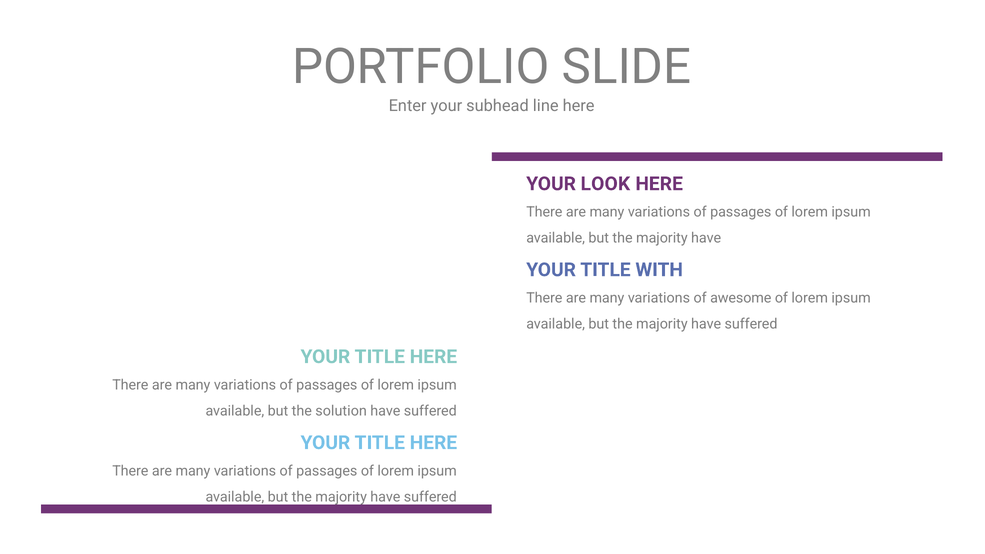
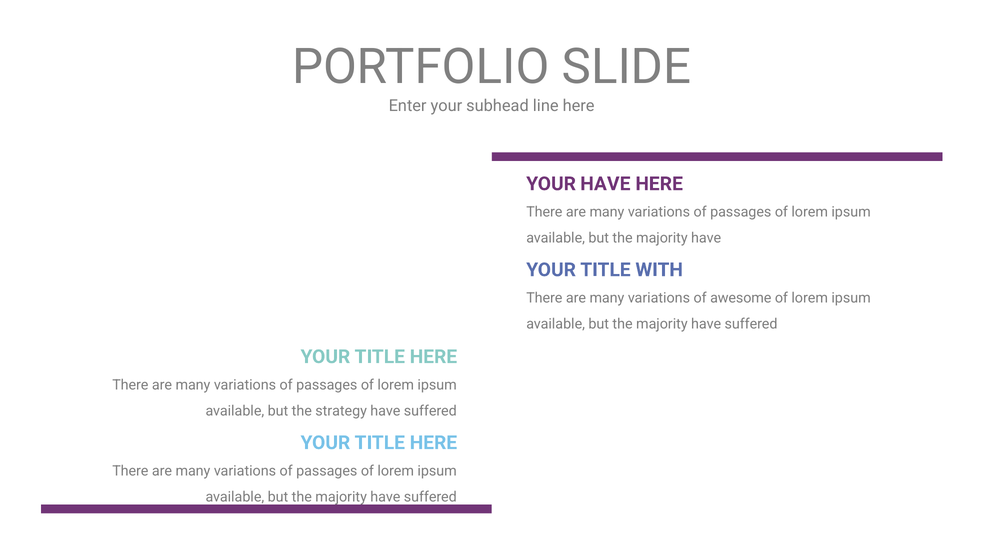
YOUR LOOK: LOOK -> HAVE
solution: solution -> strategy
